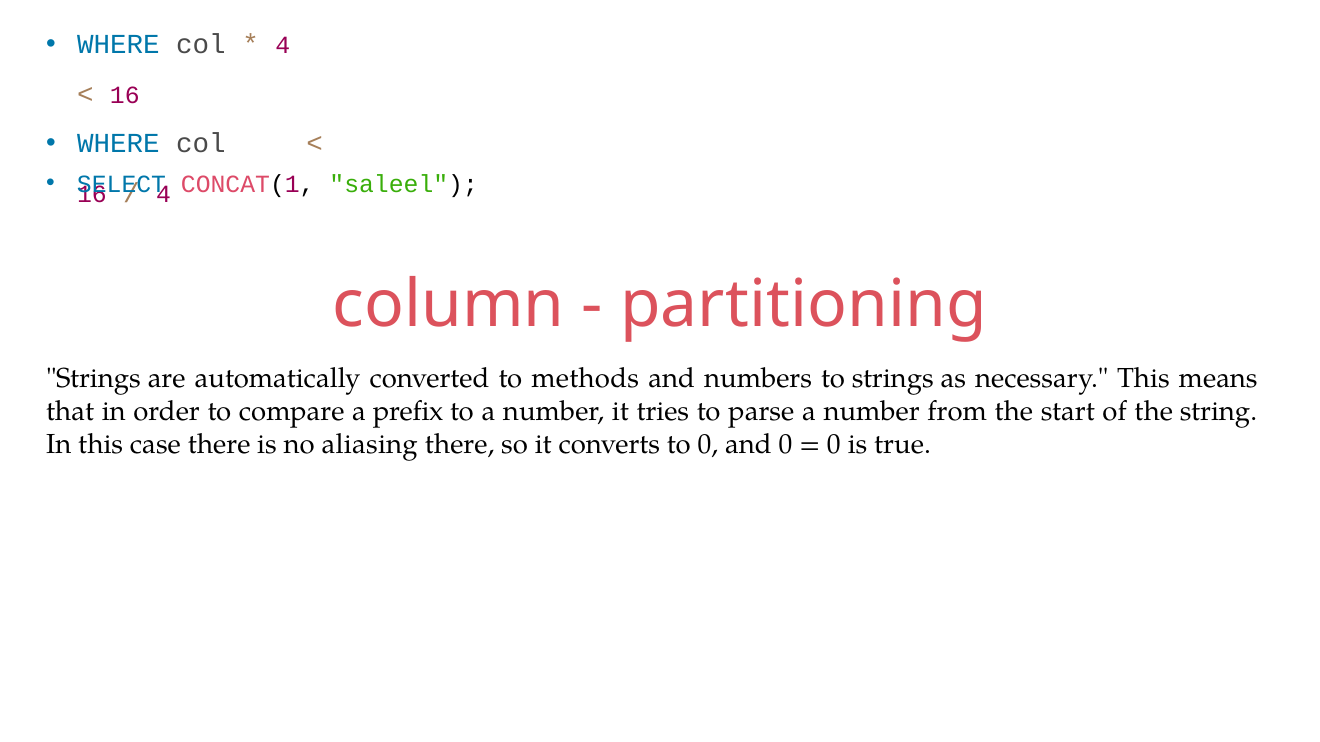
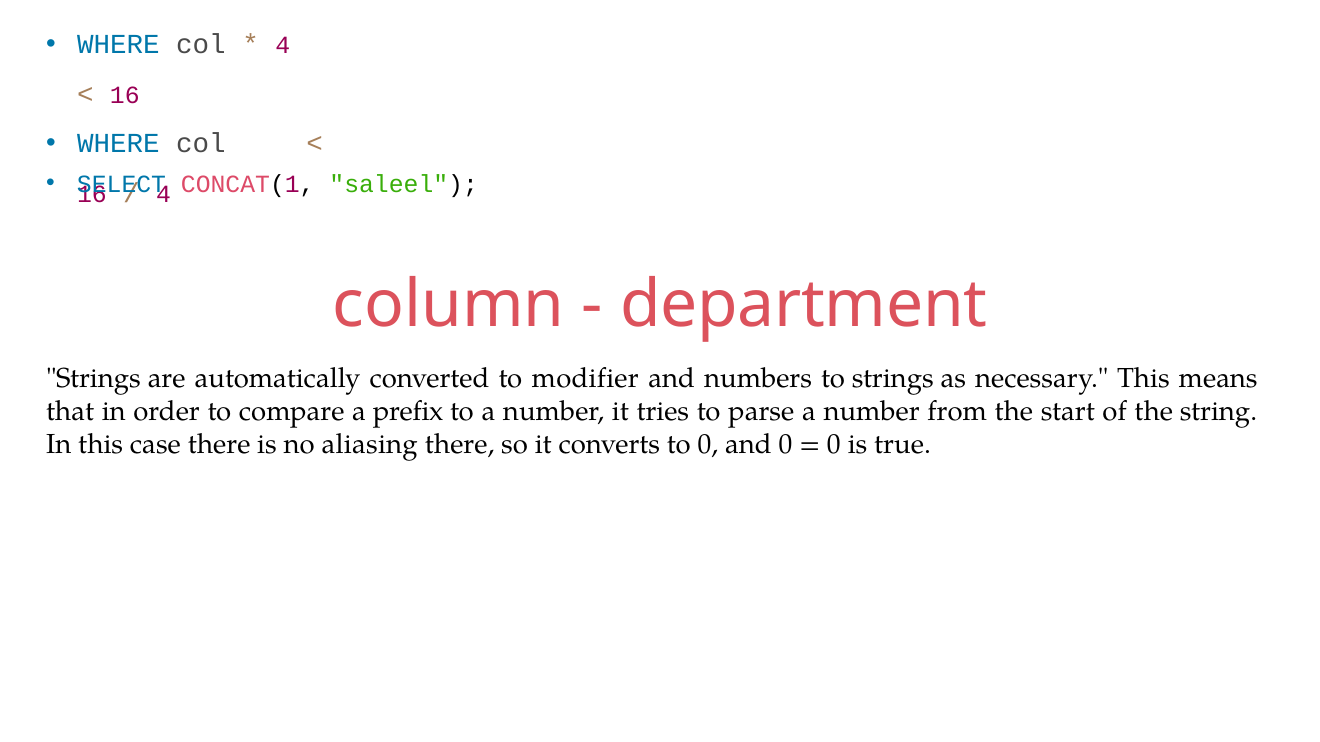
partitioning: partitioning -> department
methods: methods -> modifier
